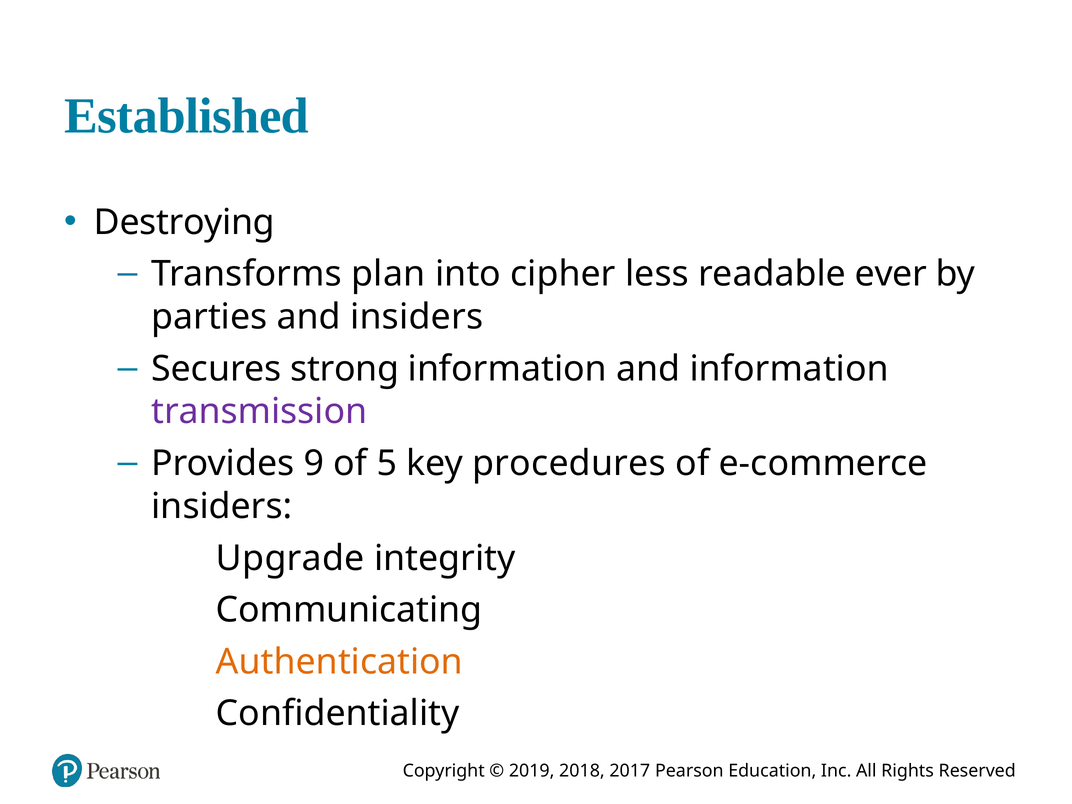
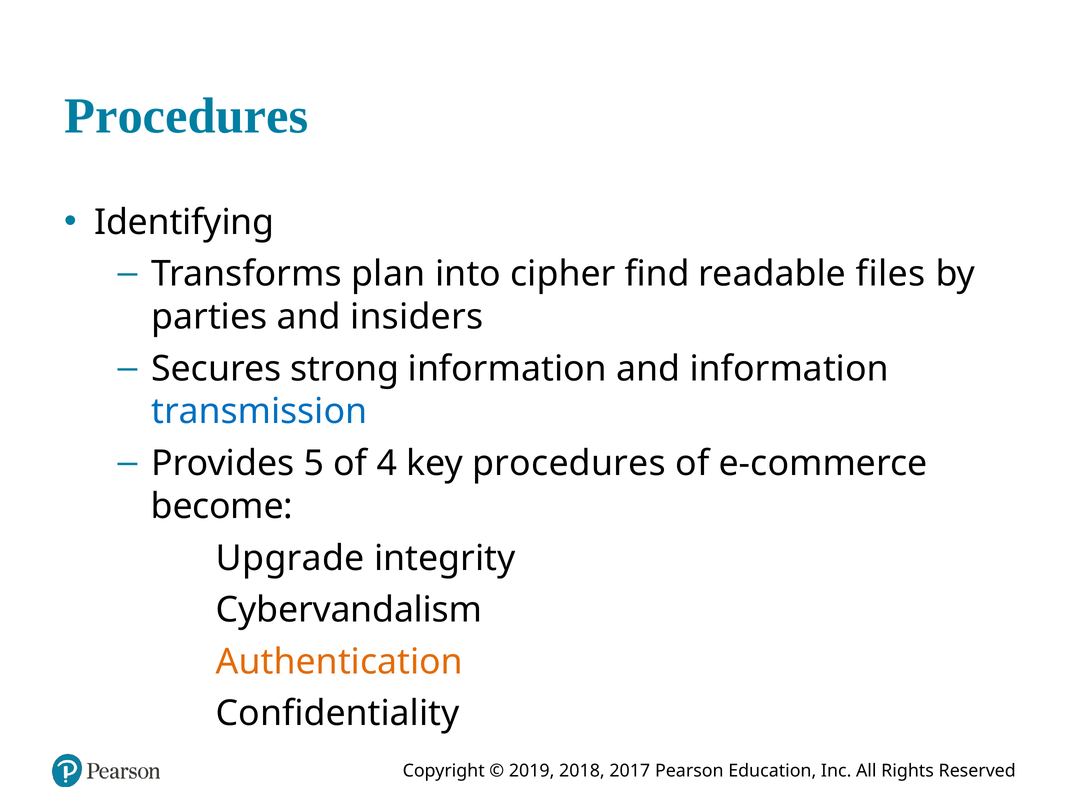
Established at (187, 116): Established -> Procedures
Destroying: Destroying -> Identifying
less: less -> find
ever: ever -> files
transmission colour: purple -> blue
9: 9 -> 5
5: 5 -> 4
insiders at (222, 506): insiders -> become
Communicating: Communicating -> Cybervandalism
